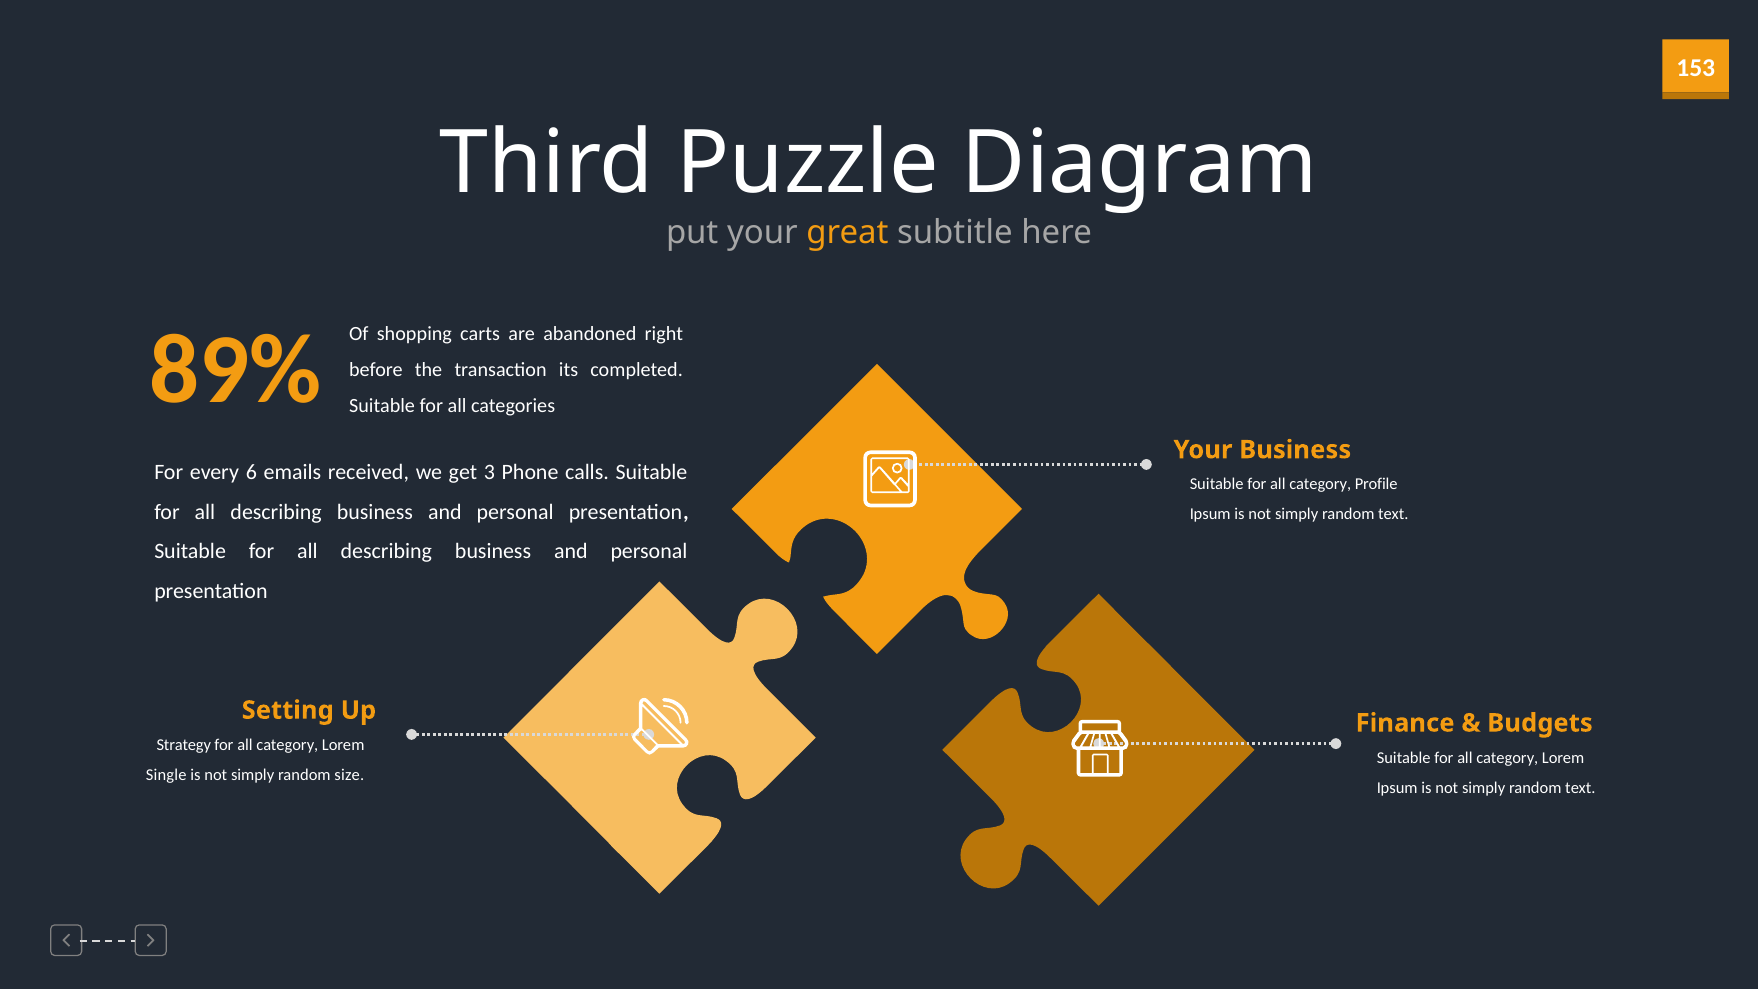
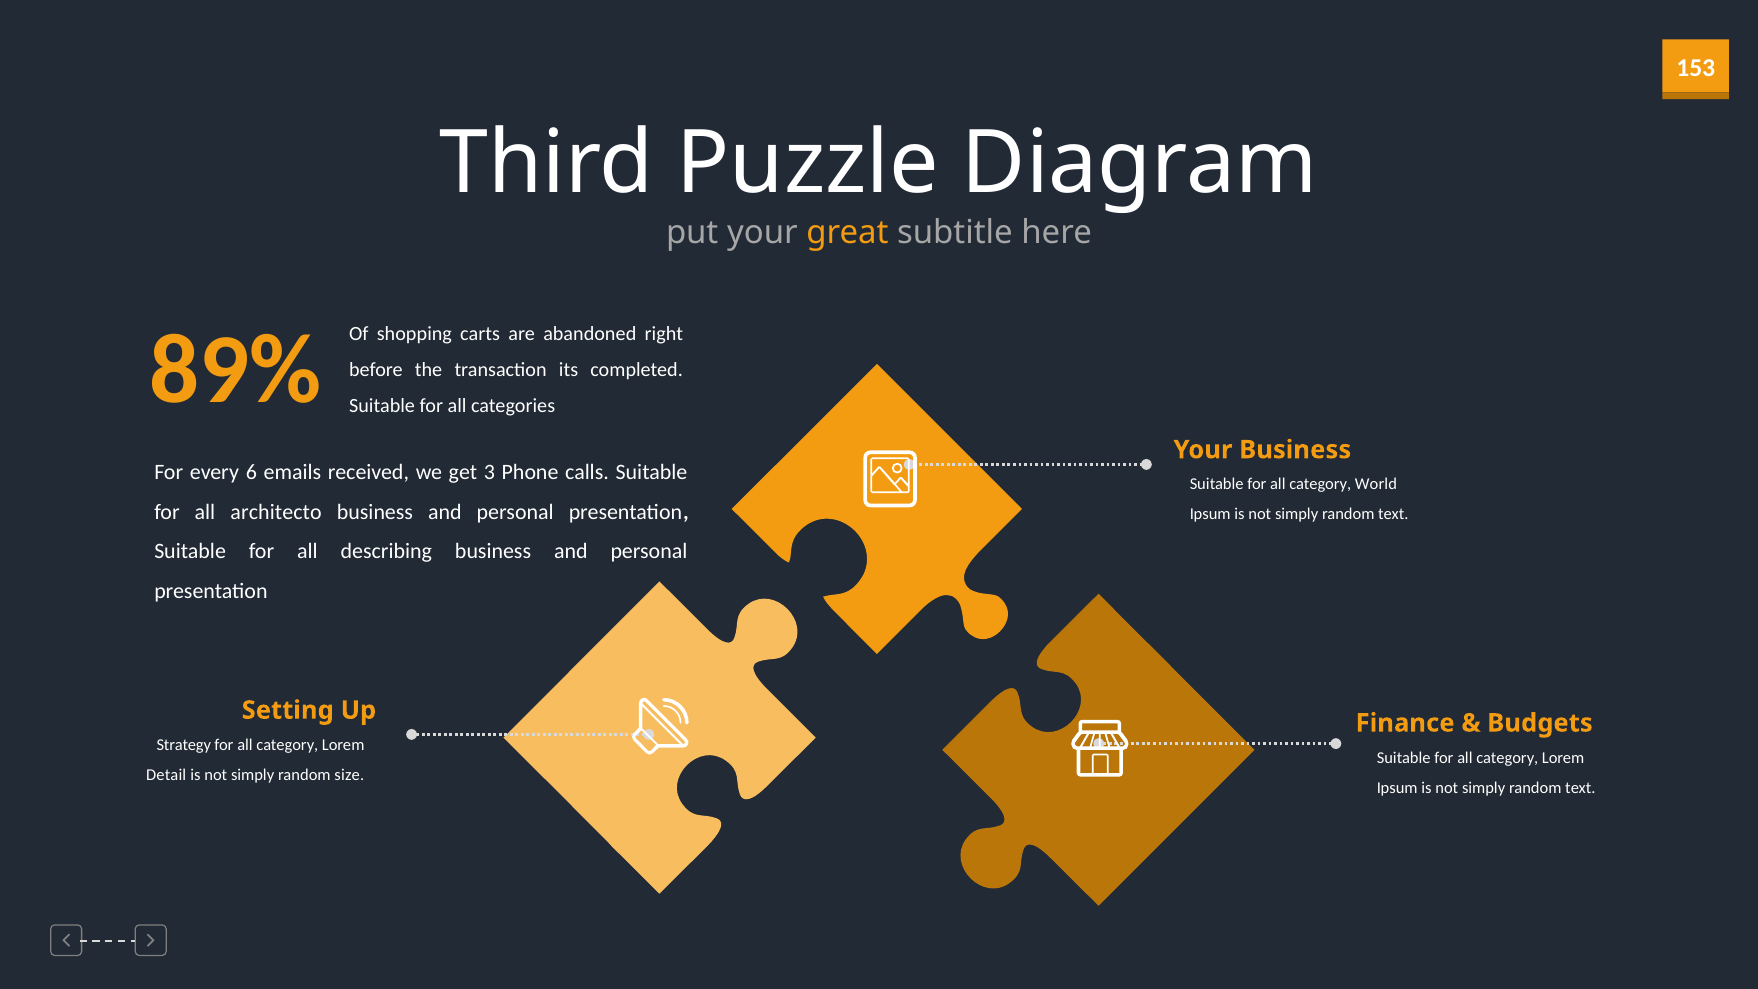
Profile: Profile -> World
describing at (276, 512): describing -> architecto
Single: Single -> Detail
